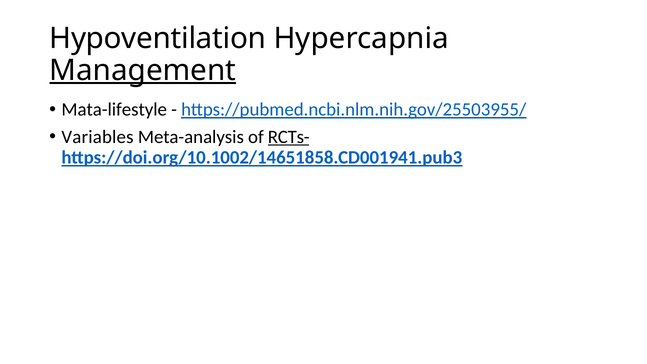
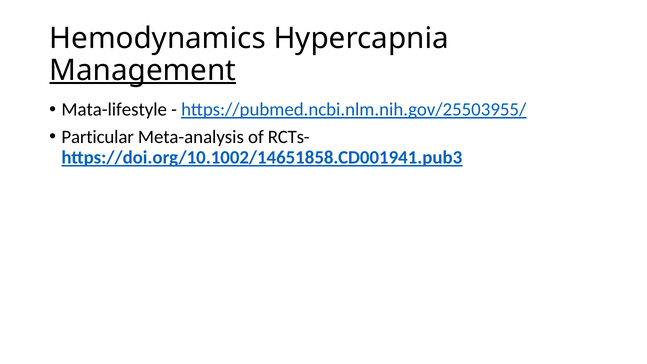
Hypoventilation: Hypoventilation -> Hemodynamics
Variables: Variables -> Particular
RCTs- underline: present -> none
